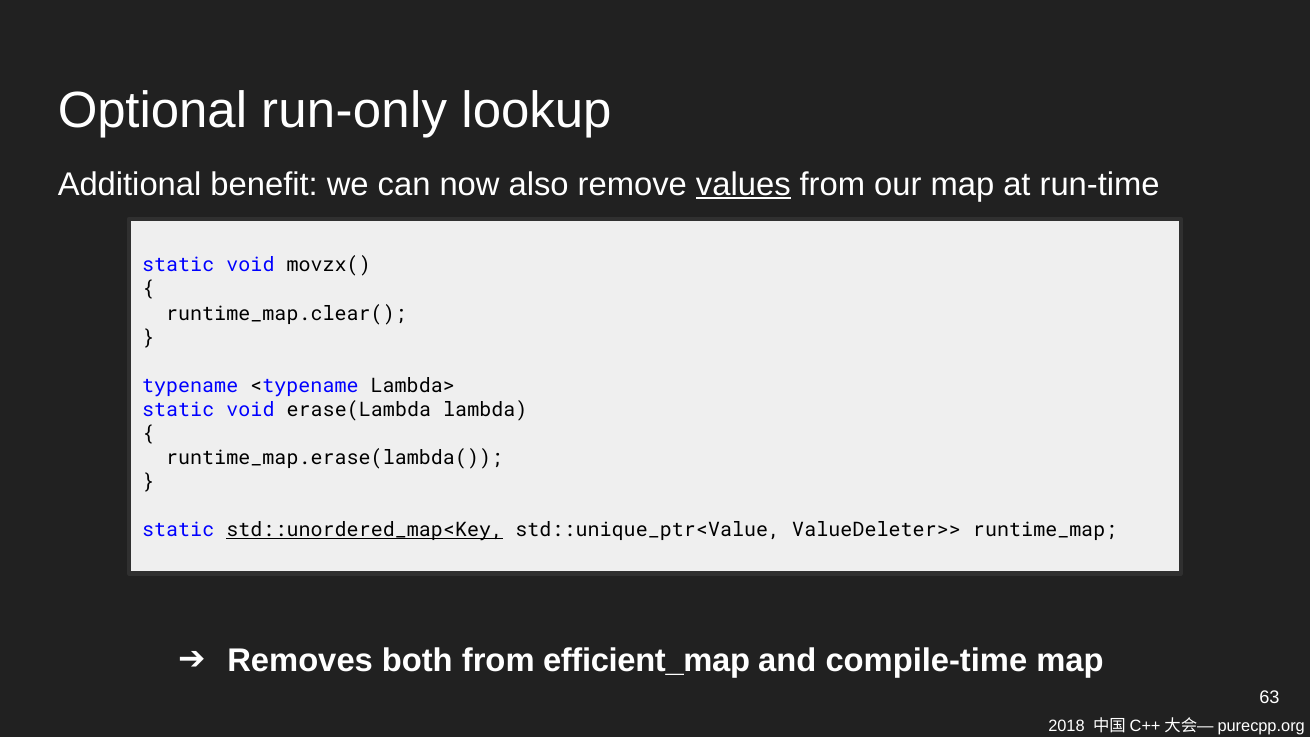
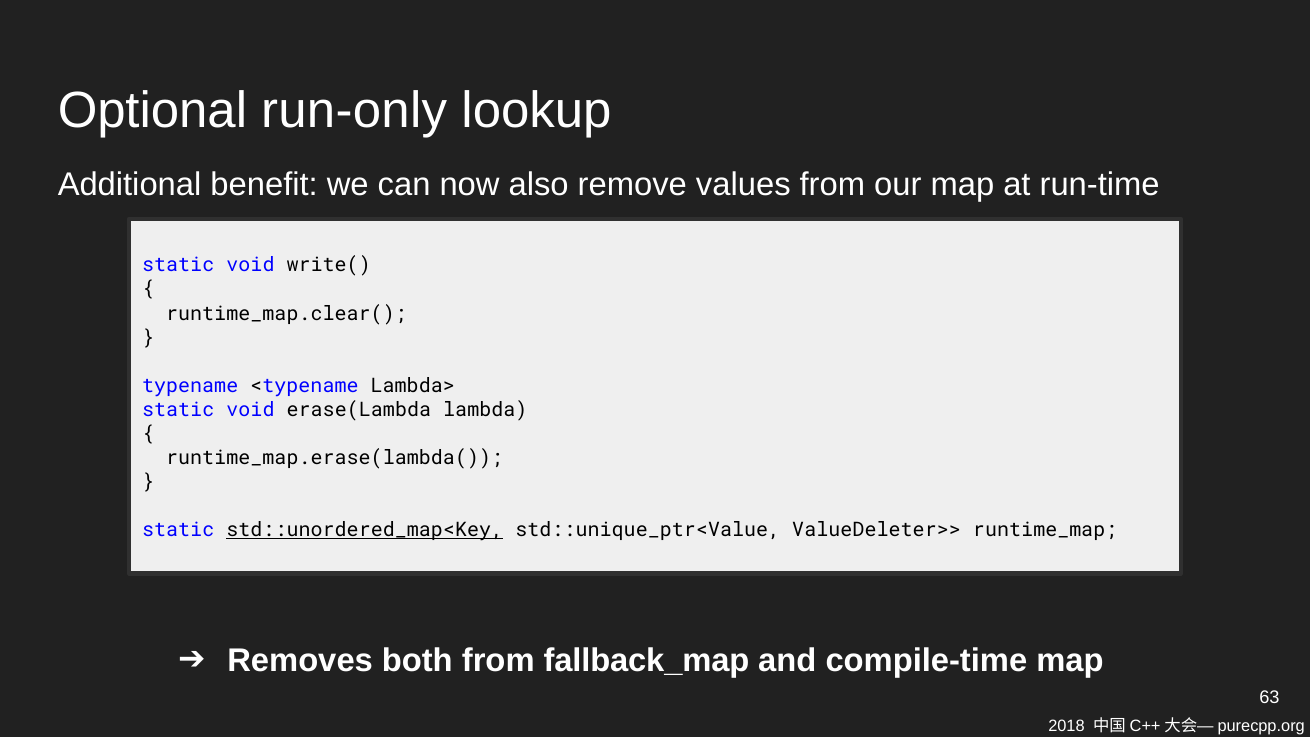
values underline: present -> none
movzx(: movzx( -> write(
efficient_map: efficient_map -> fallback_map
